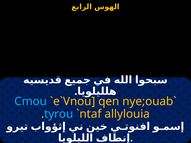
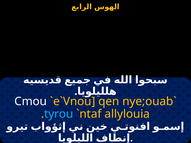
Cmou colour: light blue -> white
